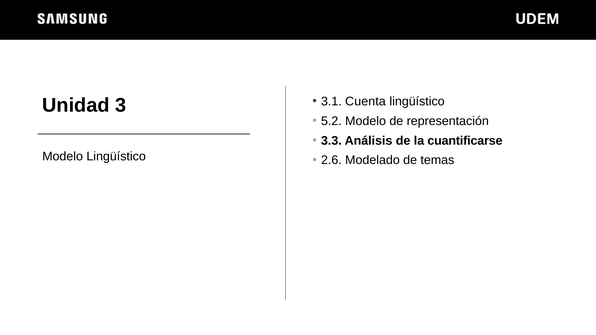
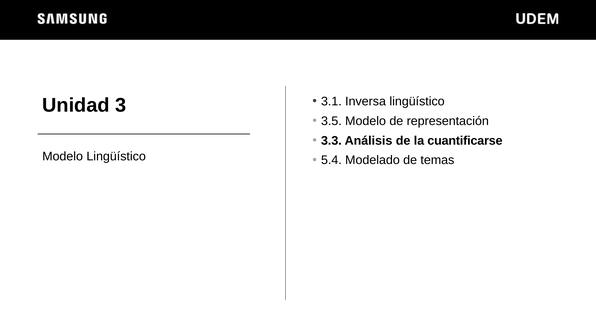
Cuenta: Cuenta -> Inversa
5.2: 5.2 -> 3.5
2.6: 2.6 -> 5.4
